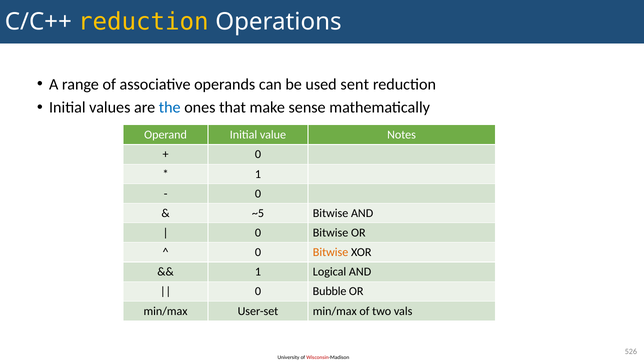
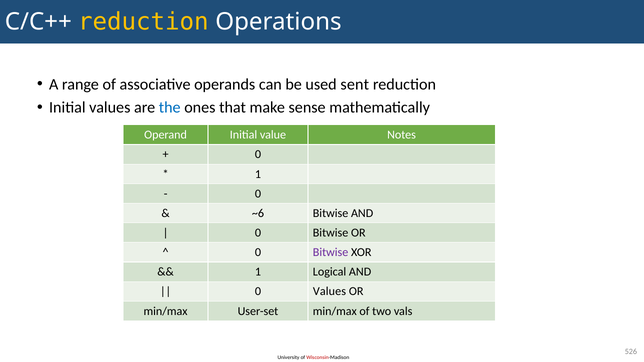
~5: ~5 -> ~6
Bitwise at (331, 252) colour: orange -> purple
0 Bubble: Bubble -> Values
